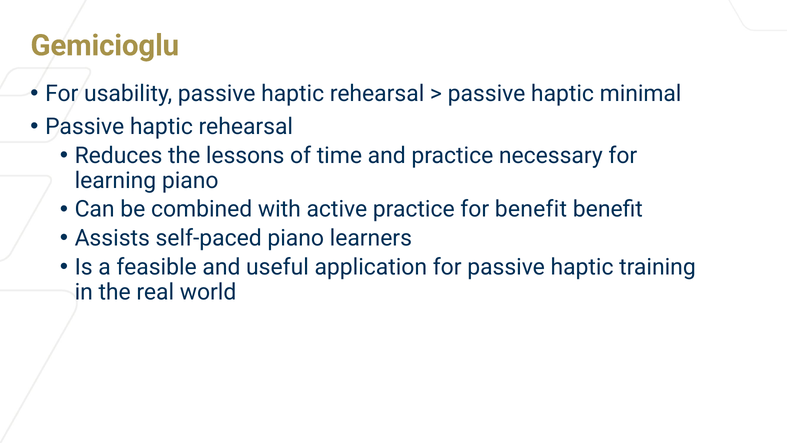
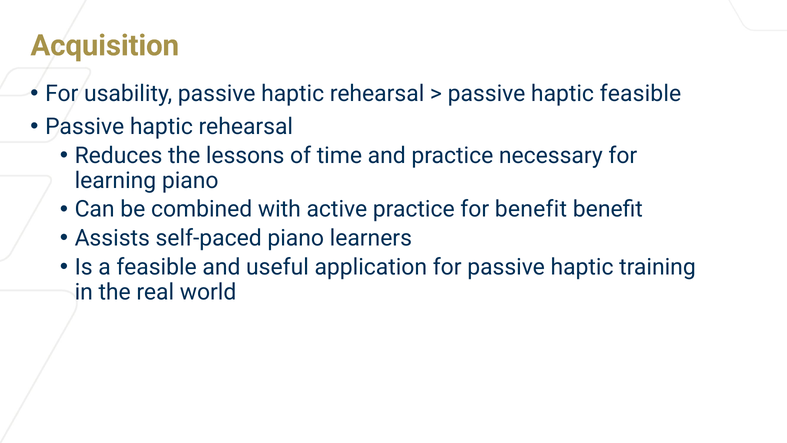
Gemicioglu: Gemicioglu -> Acquisition
haptic minimal: minimal -> feasible
